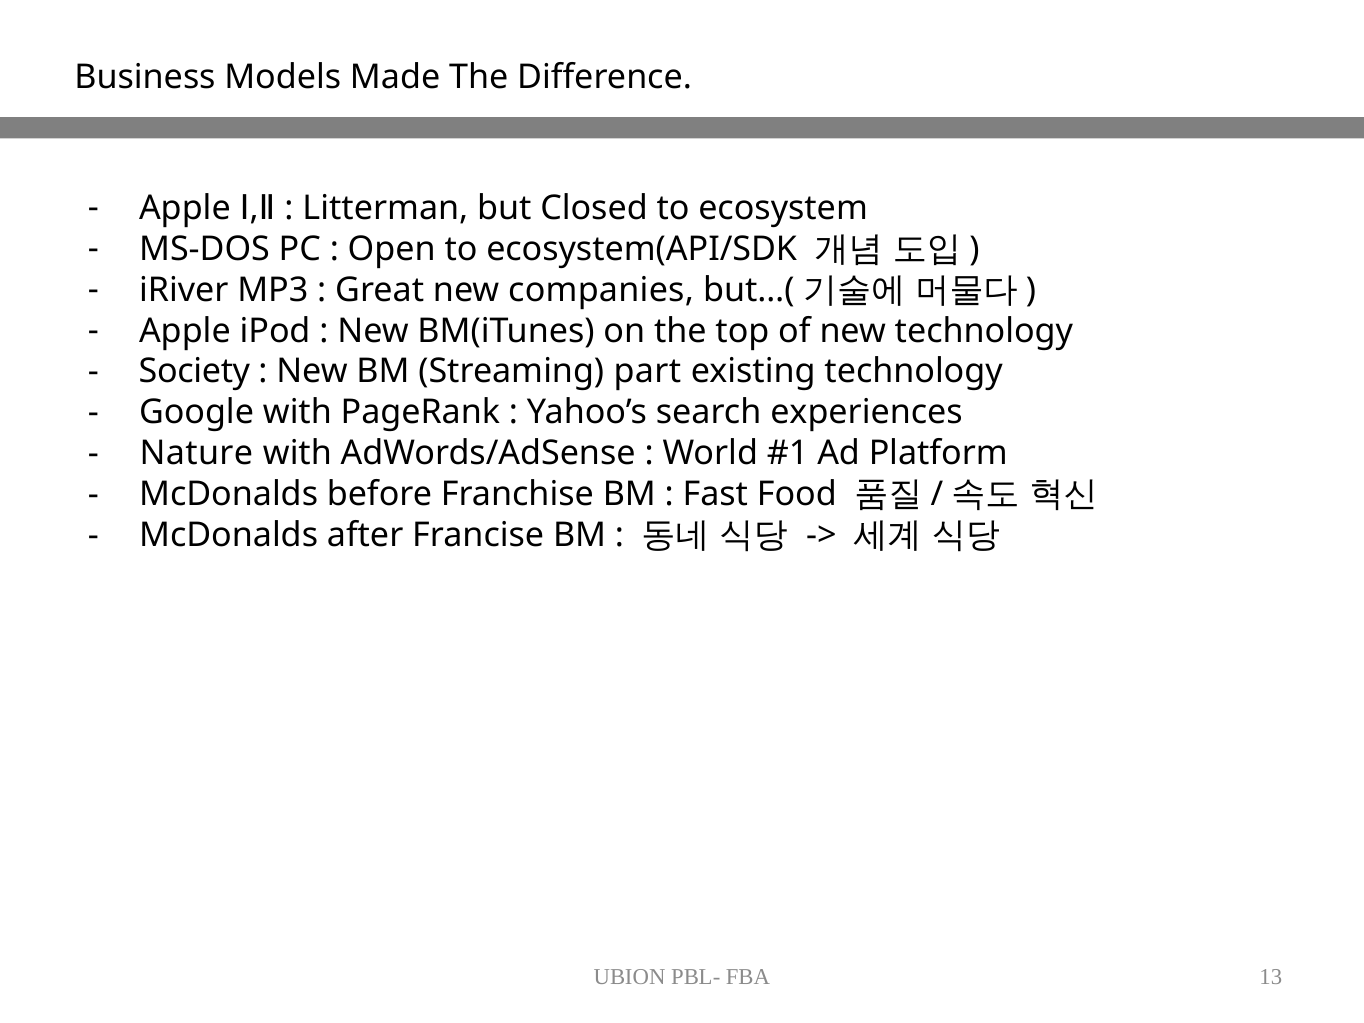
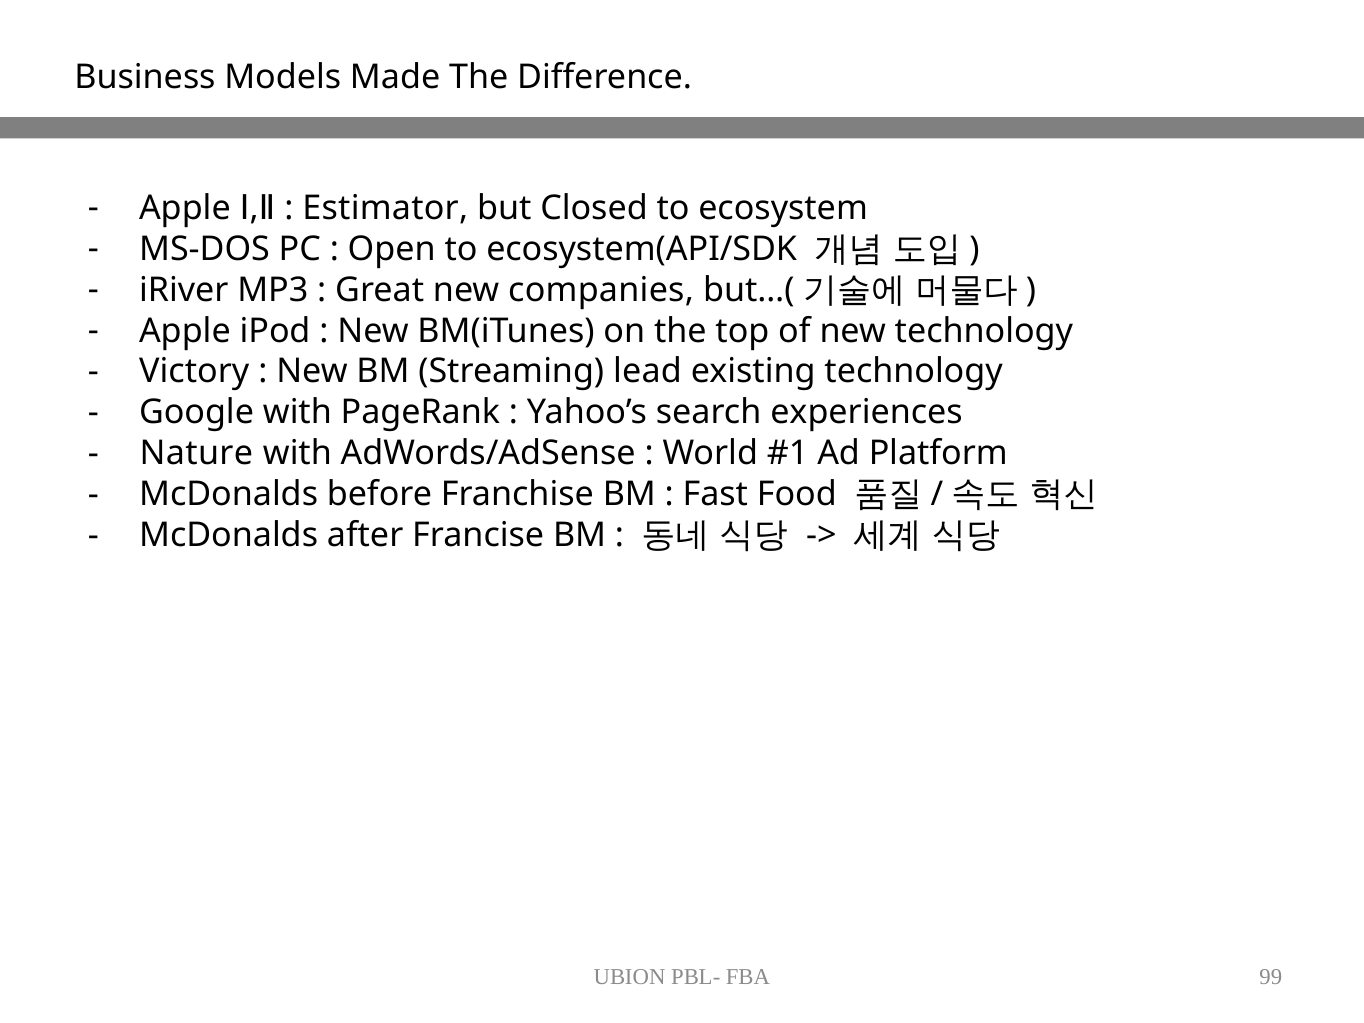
Litterman: Litterman -> Estimator
Society: Society -> Victory
part: part -> lead
13: 13 -> 99
